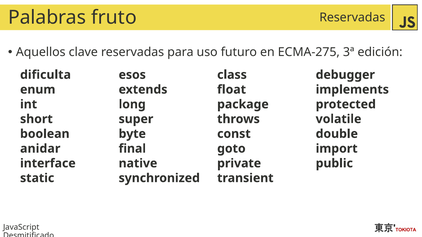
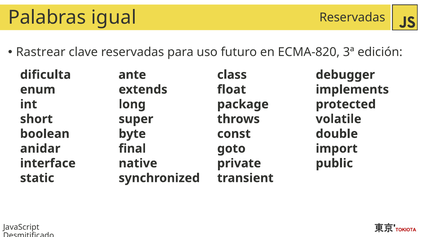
fruto: fruto -> igual
Aquellos: Aquellos -> Rastrear
ECMA-275: ECMA-275 -> ECMA-820
esos: esos -> ante
